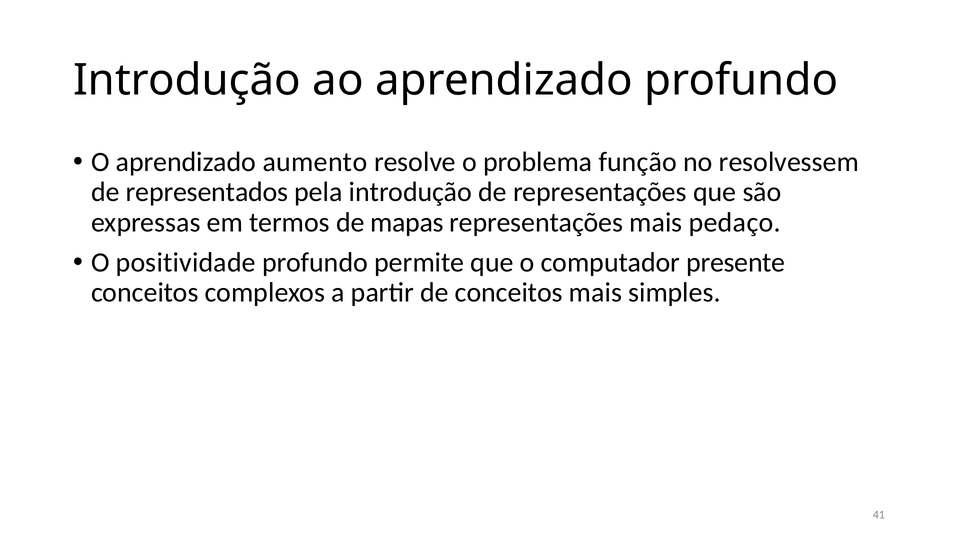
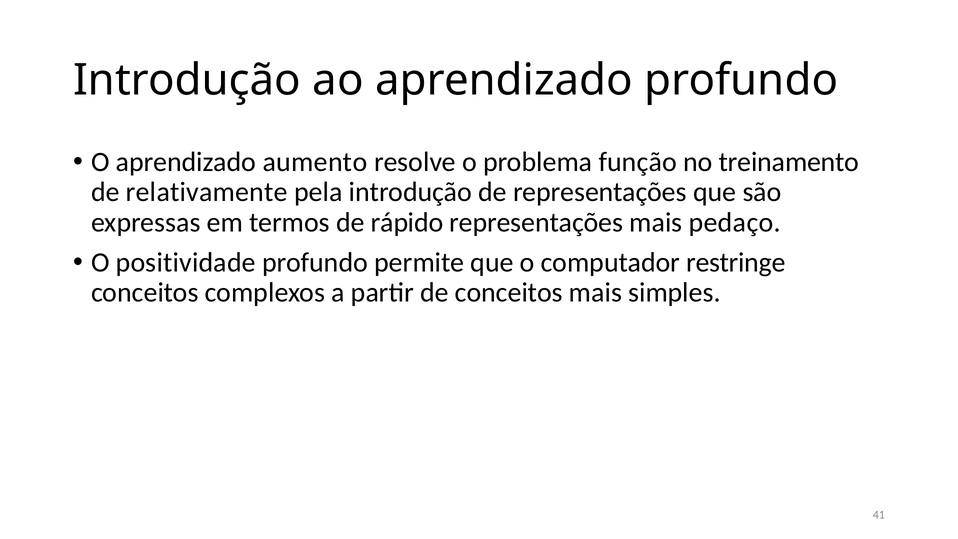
resolvessem: resolvessem -> treinamento
representados: representados -> relativamente
mapas: mapas -> rápido
presente: presente -> restringe
